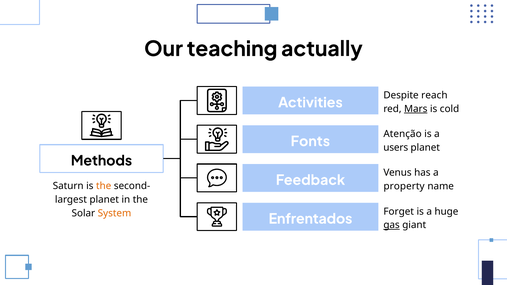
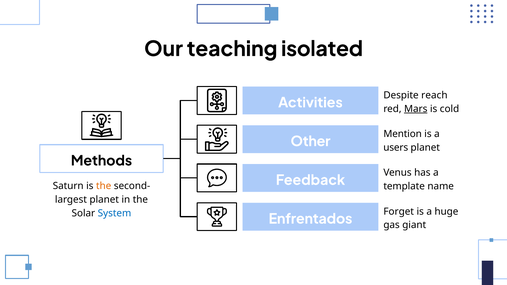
actually: actually -> isolated
Atenção: Atenção -> Mention
Fonts: Fonts -> Other
property: property -> template
System colour: orange -> blue
gas underline: present -> none
